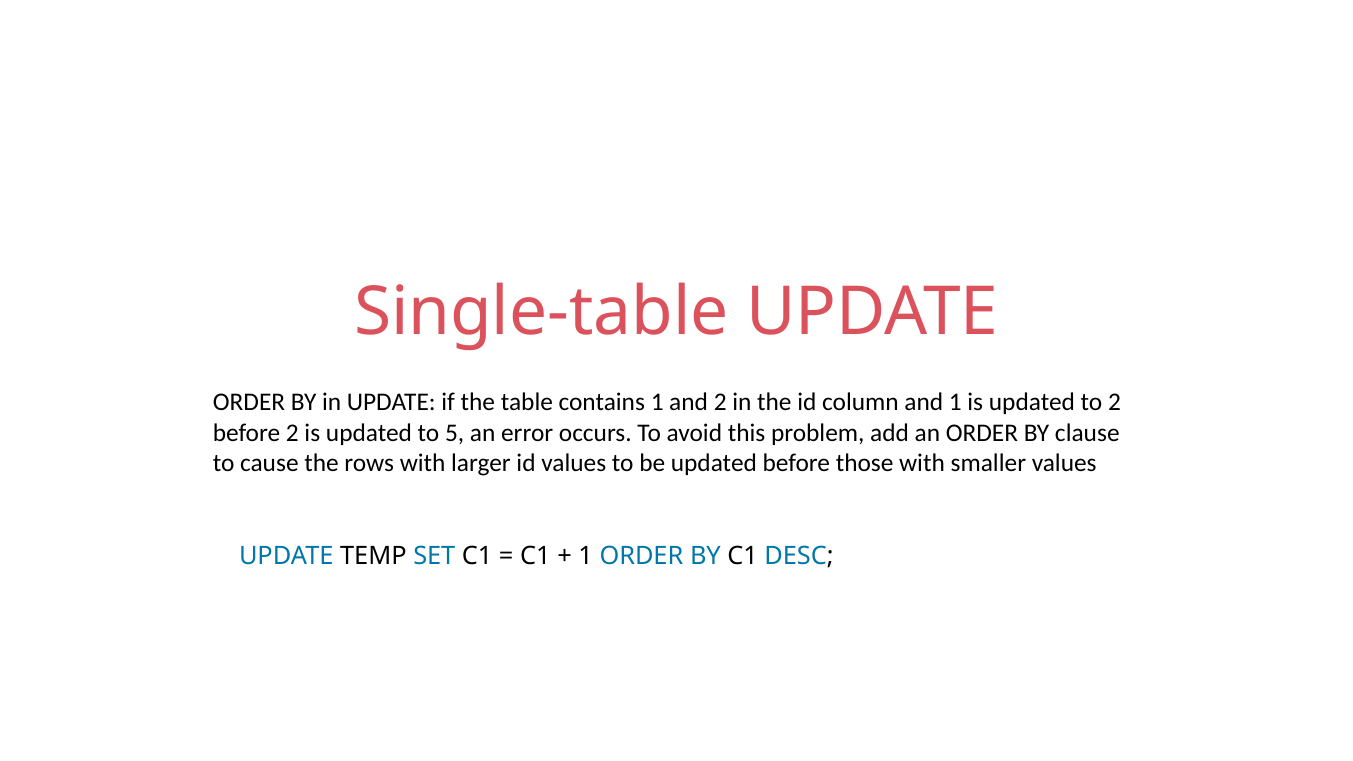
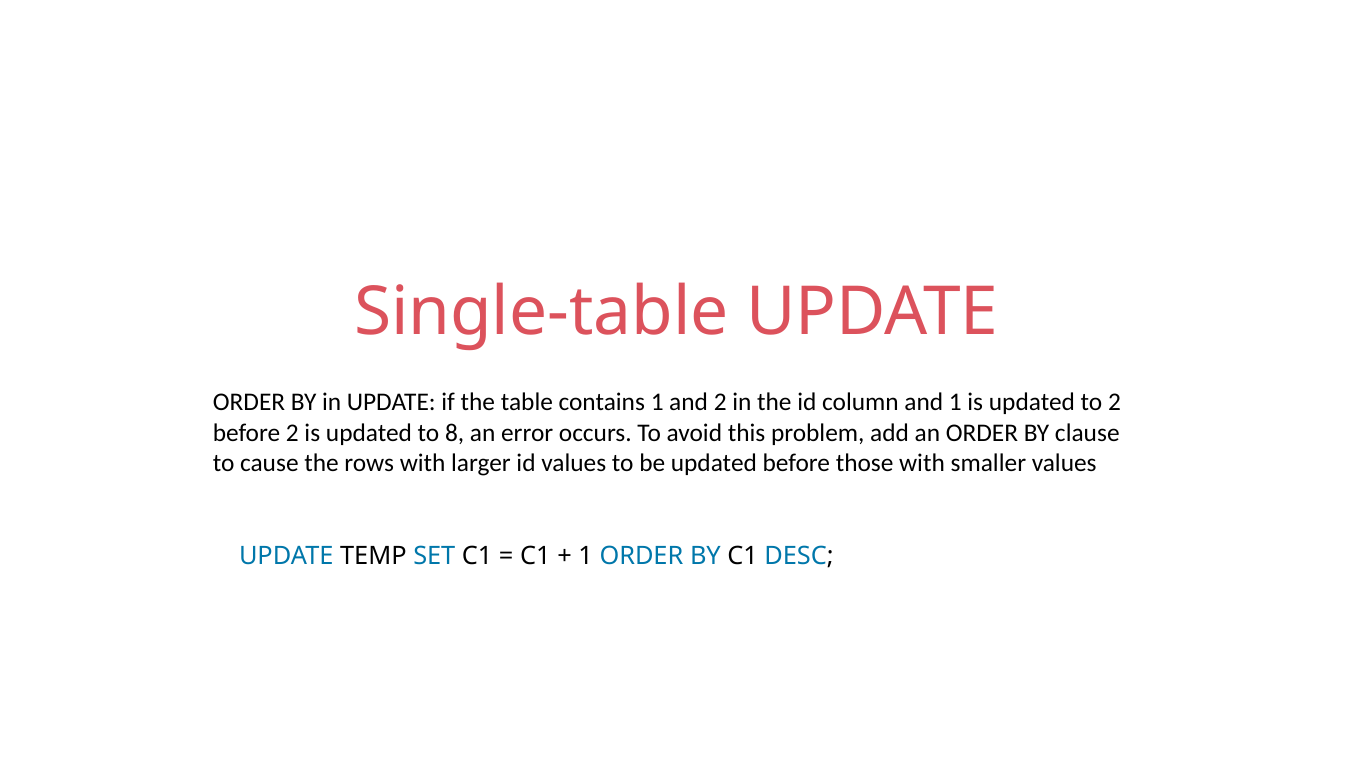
5: 5 -> 8
